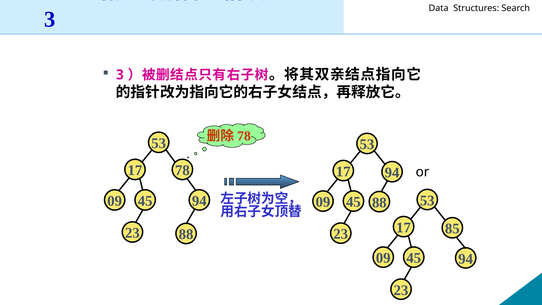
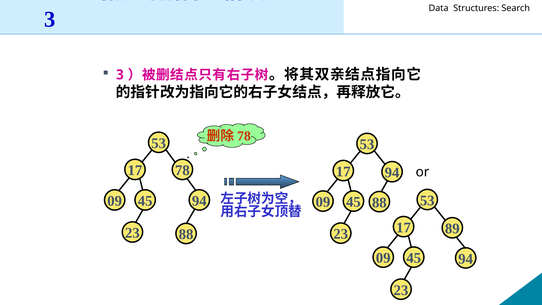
85: 85 -> 89
